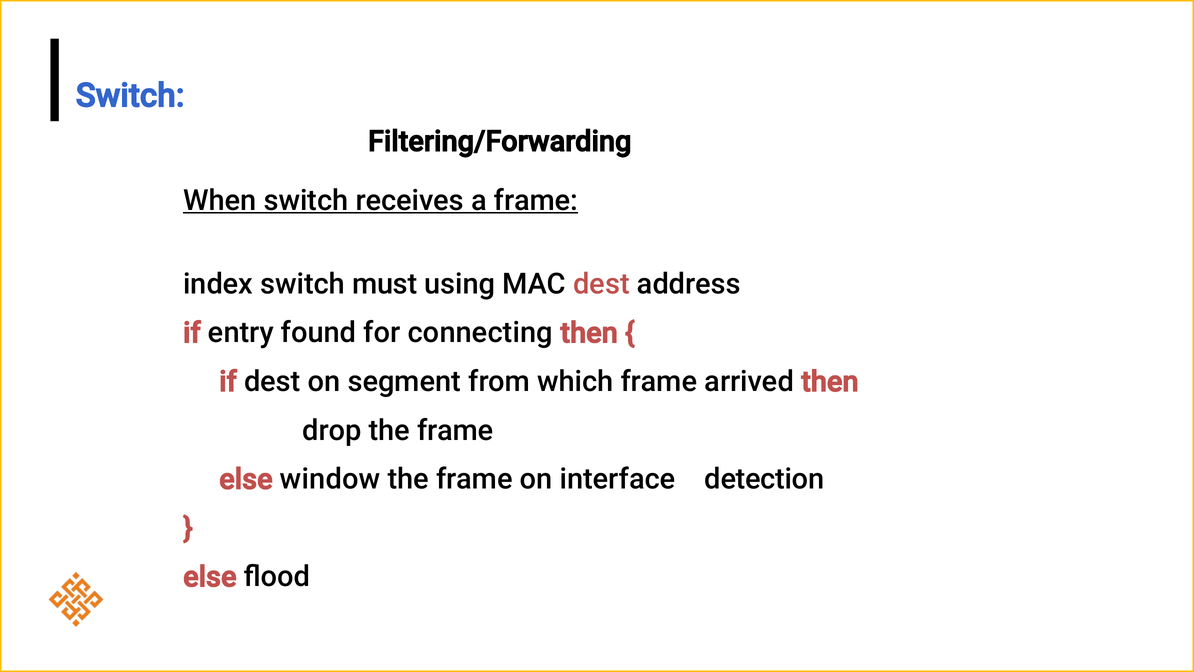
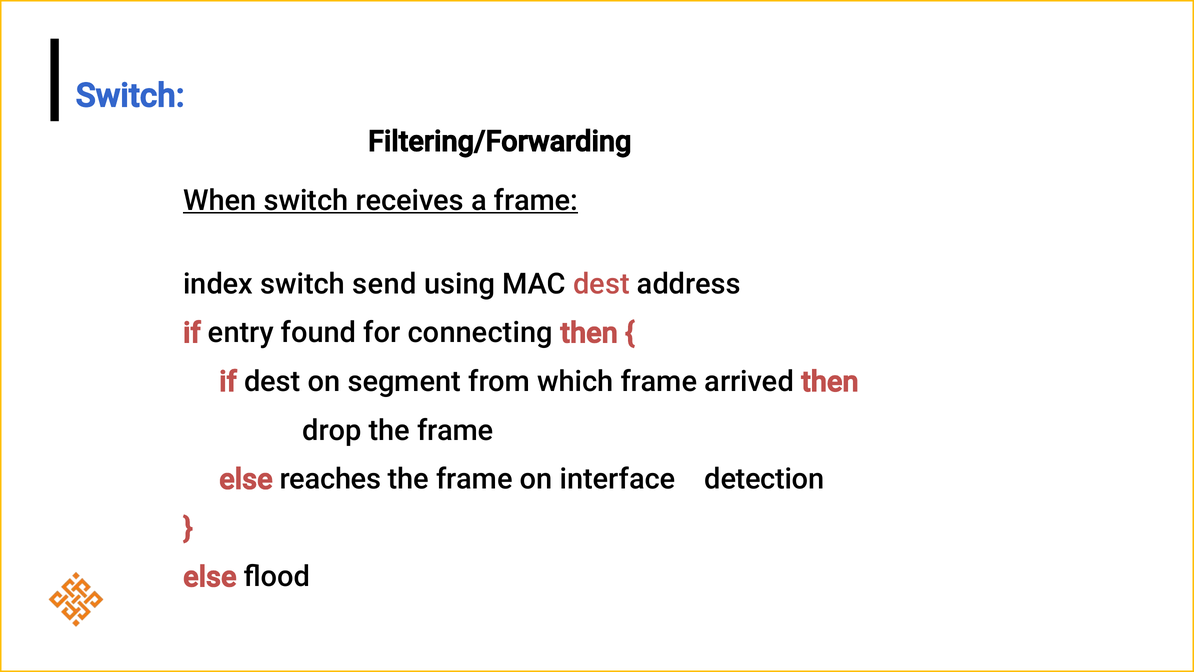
must: must -> send
window: window -> reaches
